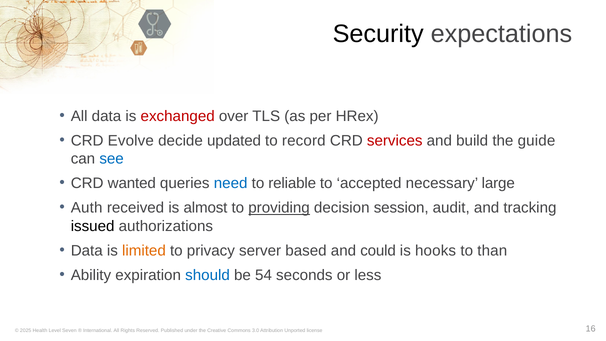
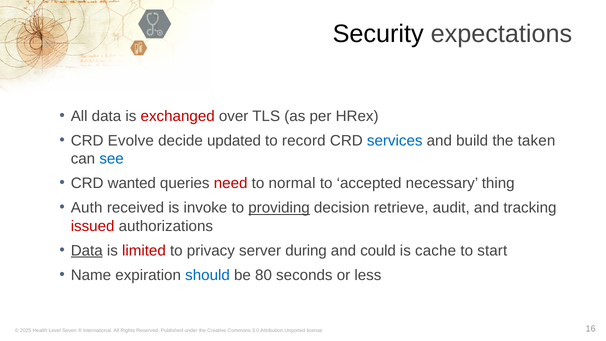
services colour: red -> blue
guide: guide -> taken
need colour: blue -> red
reliable: reliable -> normal
large: large -> thing
almost: almost -> invoke
session: session -> retrieve
issued colour: black -> red
Data at (87, 250) underline: none -> present
limited colour: orange -> red
based: based -> during
hooks: hooks -> cache
than: than -> start
Ability: Ability -> Name
54: 54 -> 80
